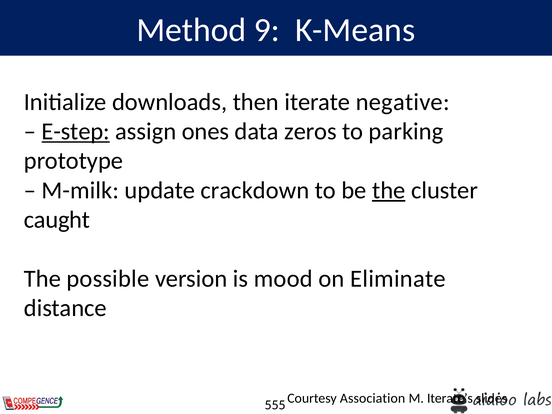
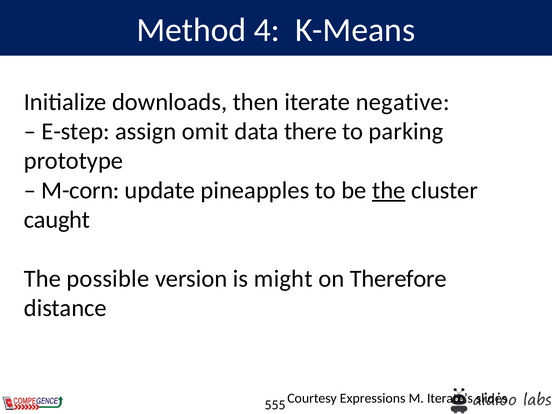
9: 9 -> 4
E-step underline: present -> none
ones: ones -> omit
zeros: zeros -> there
M-milk: M-milk -> M-corn
crackdown: crackdown -> pineapples
mood: mood -> might
Eliminate: Eliminate -> Therefore
Association: Association -> Expressions
